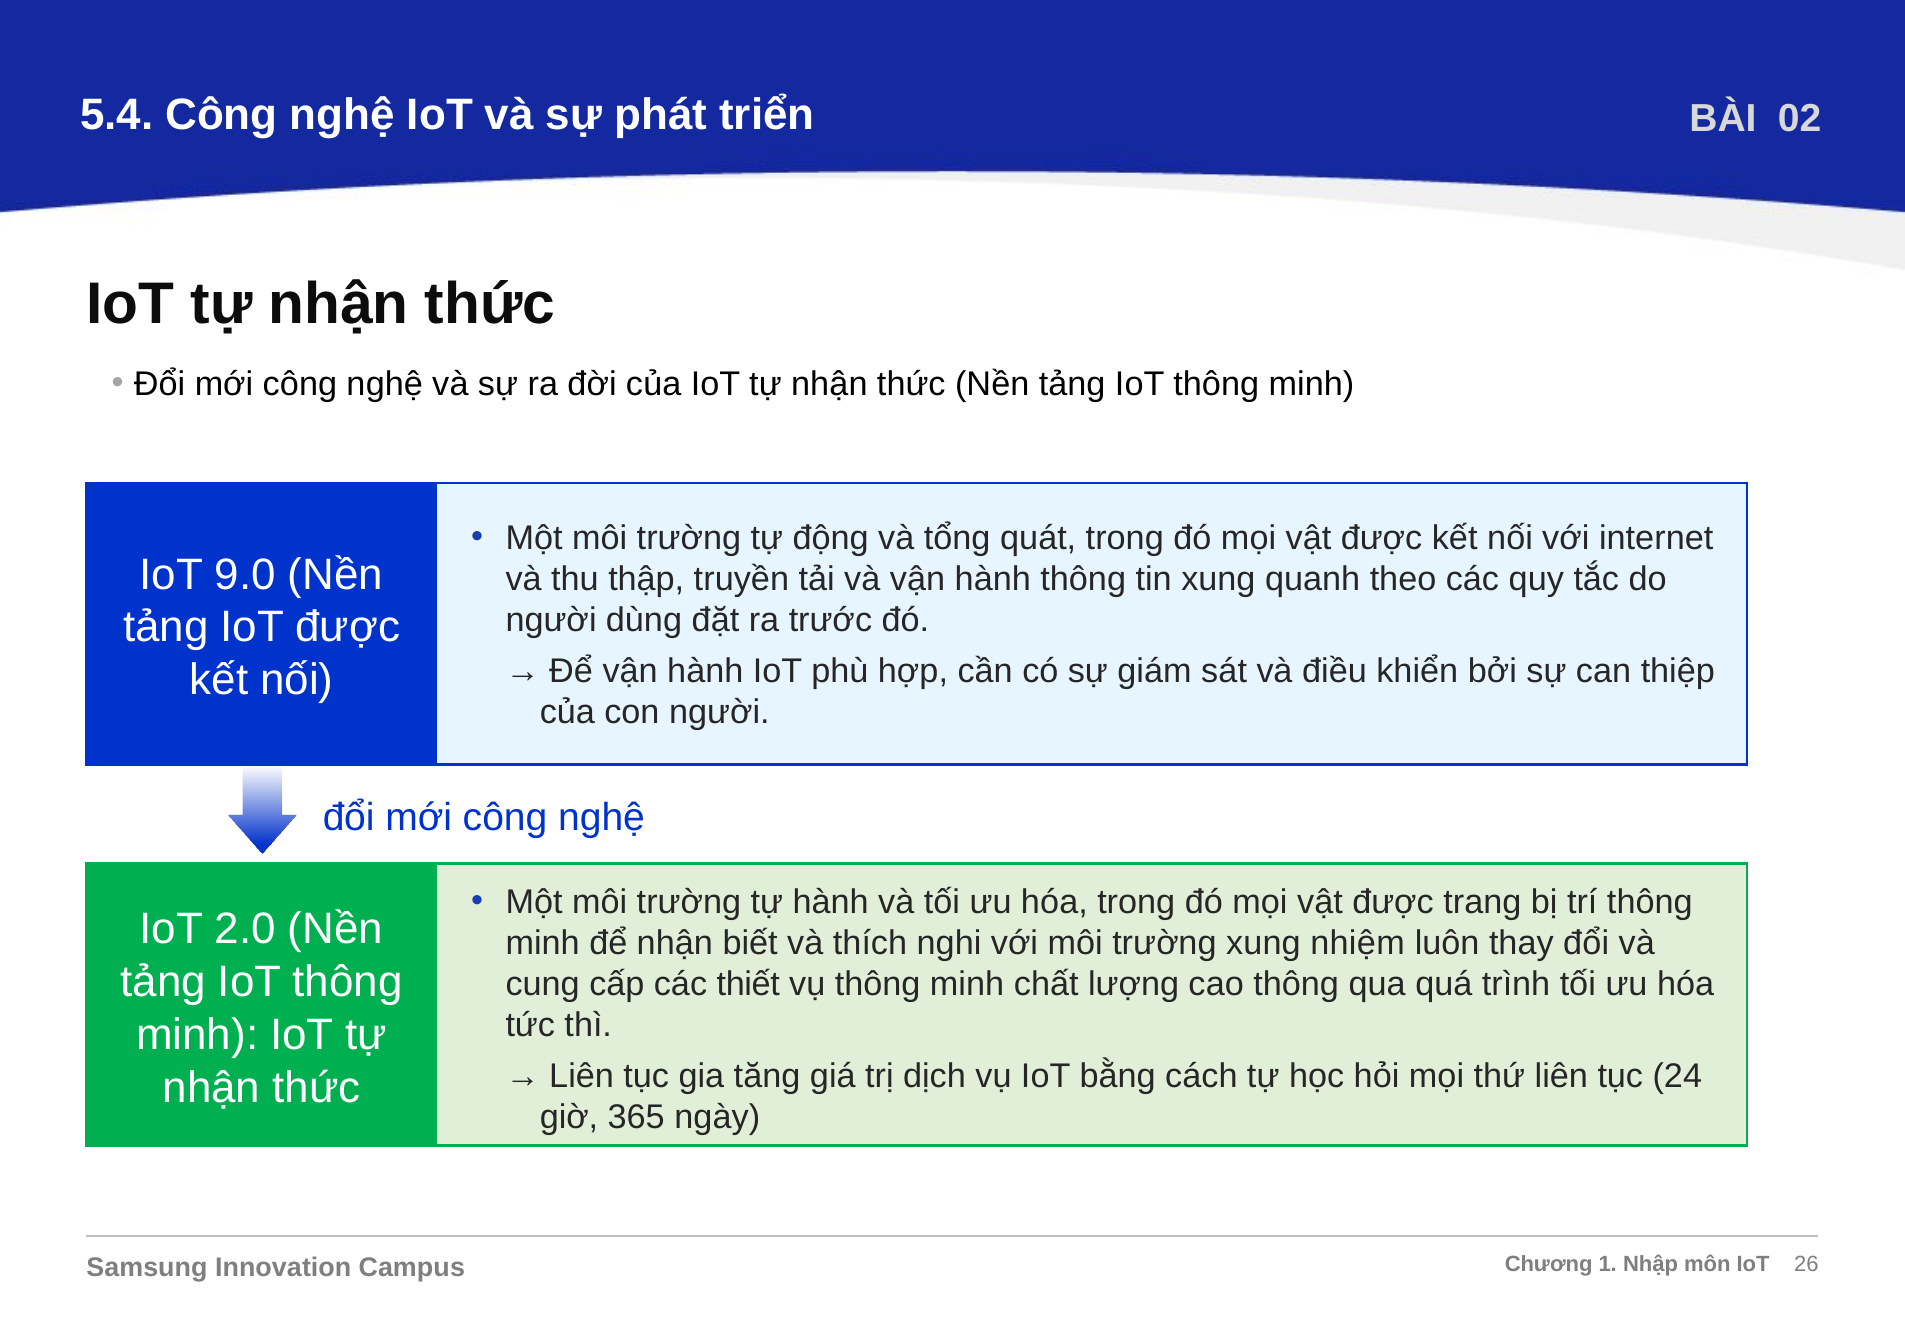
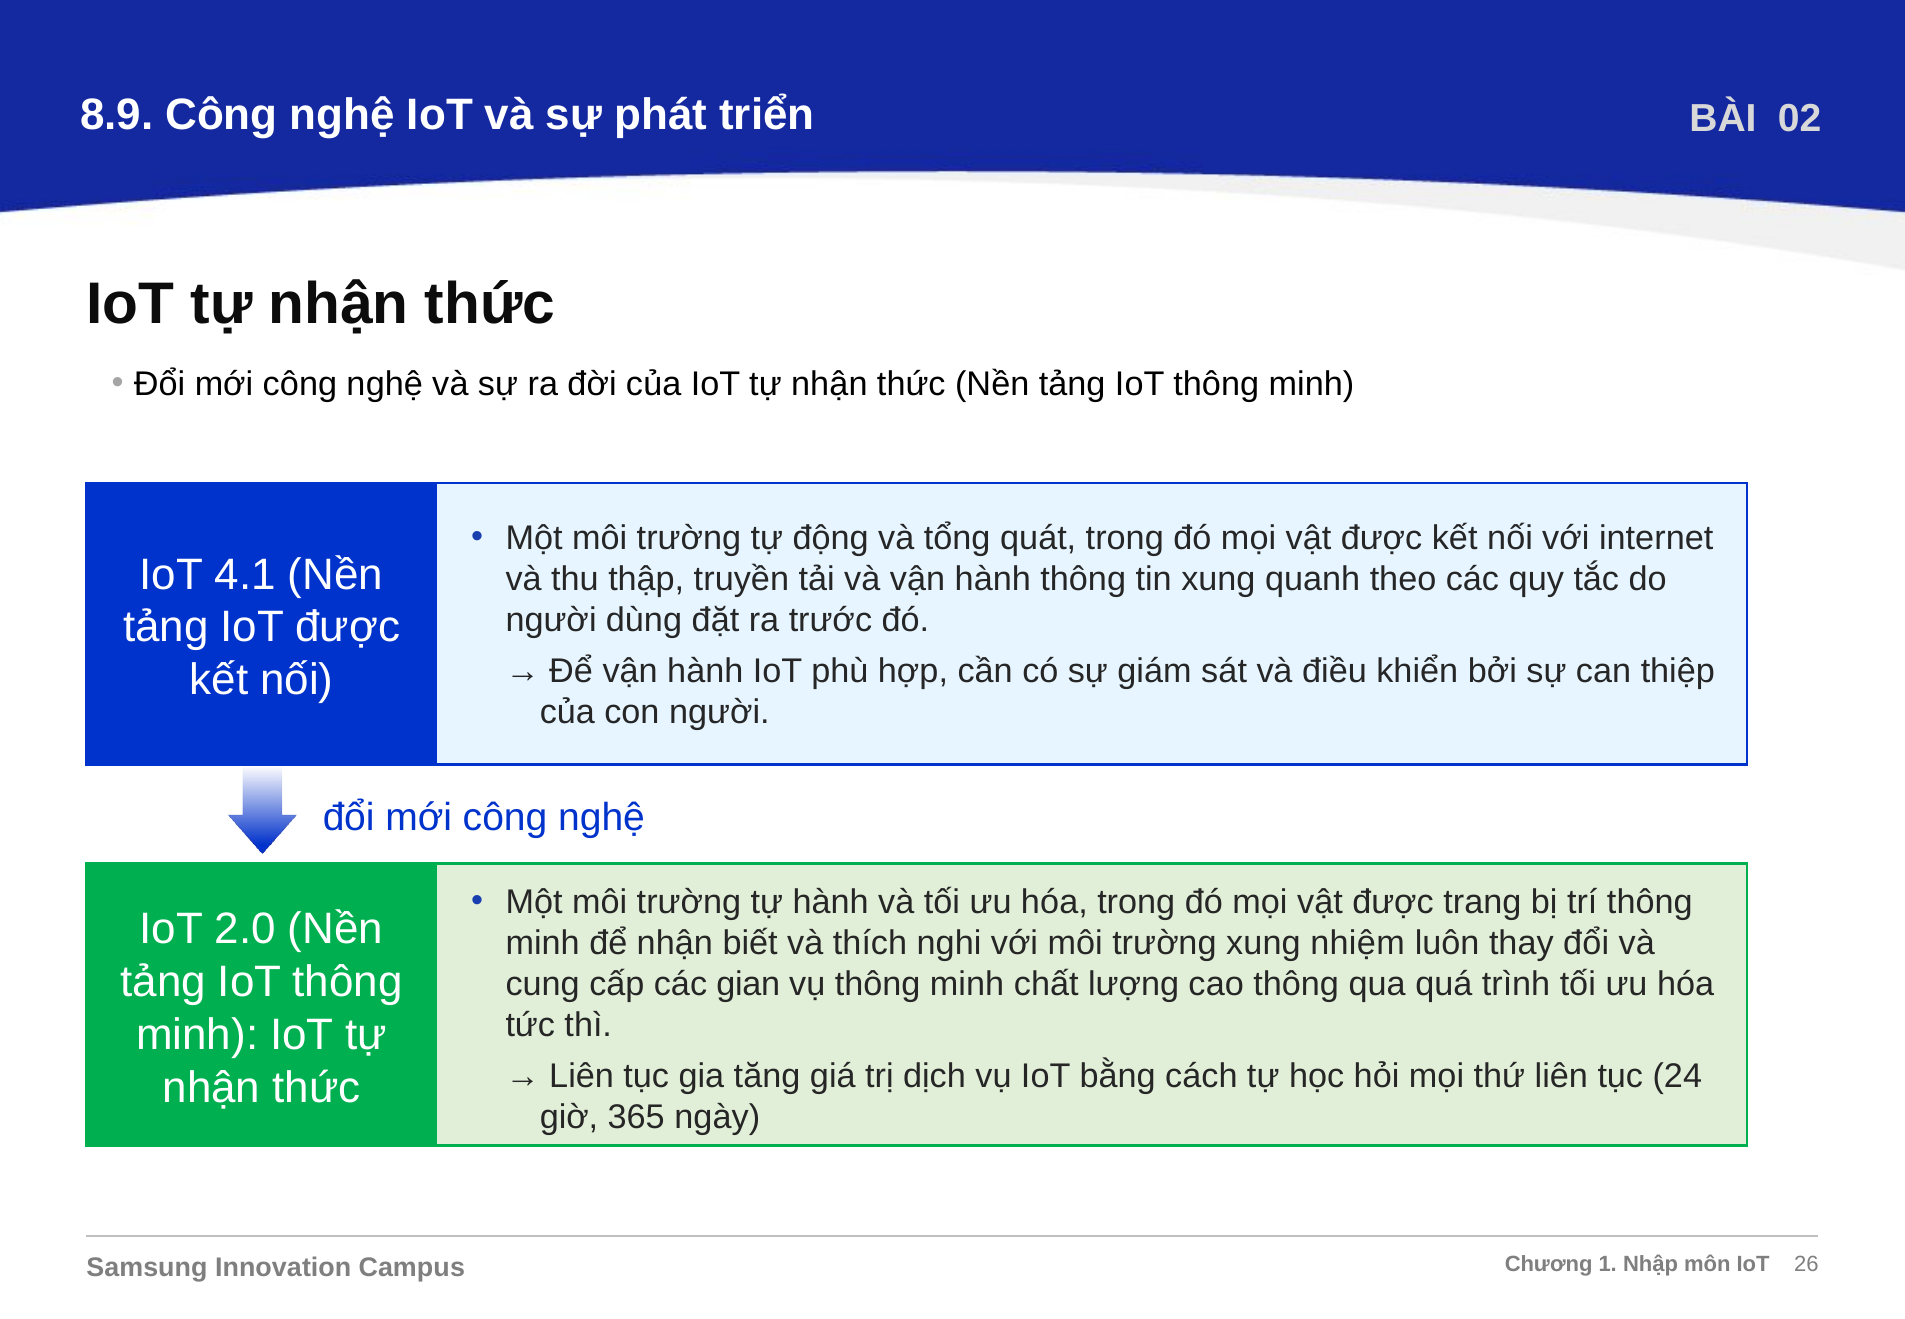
5.4: 5.4 -> 8.9
9.0: 9.0 -> 4.1
thiết: thiết -> gian
